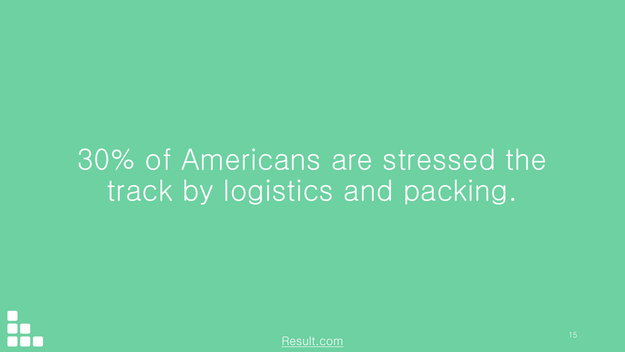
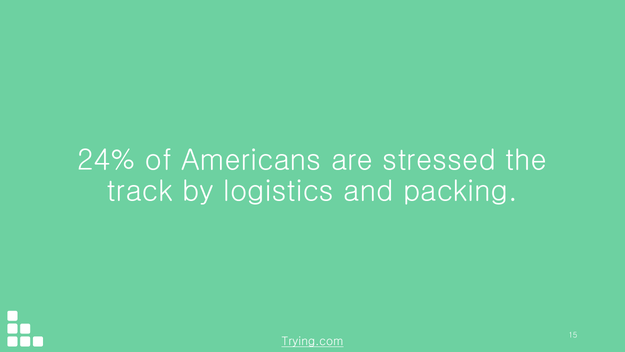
30%: 30% -> 24%
Result.com: Result.com -> Trying.com
